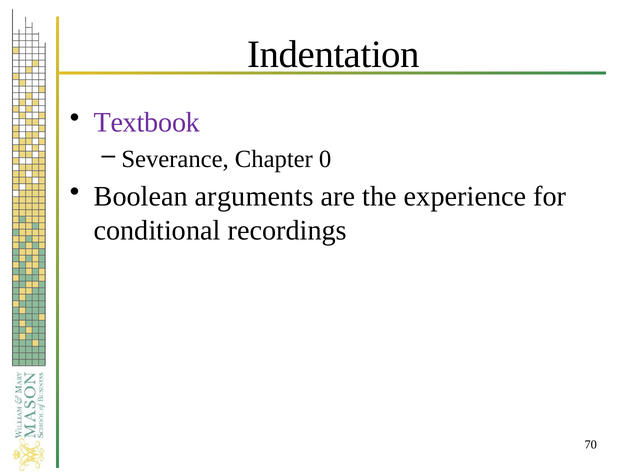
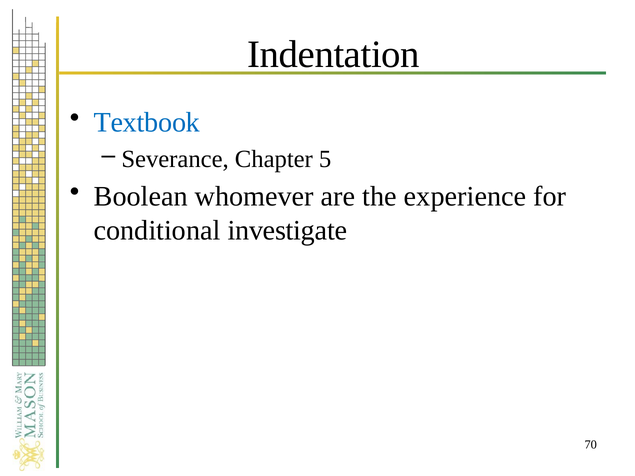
Textbook colour: purple -> blue
0: 0 -> 5
arguments: arguments -> whomever
recordings: recordings -> investigate
